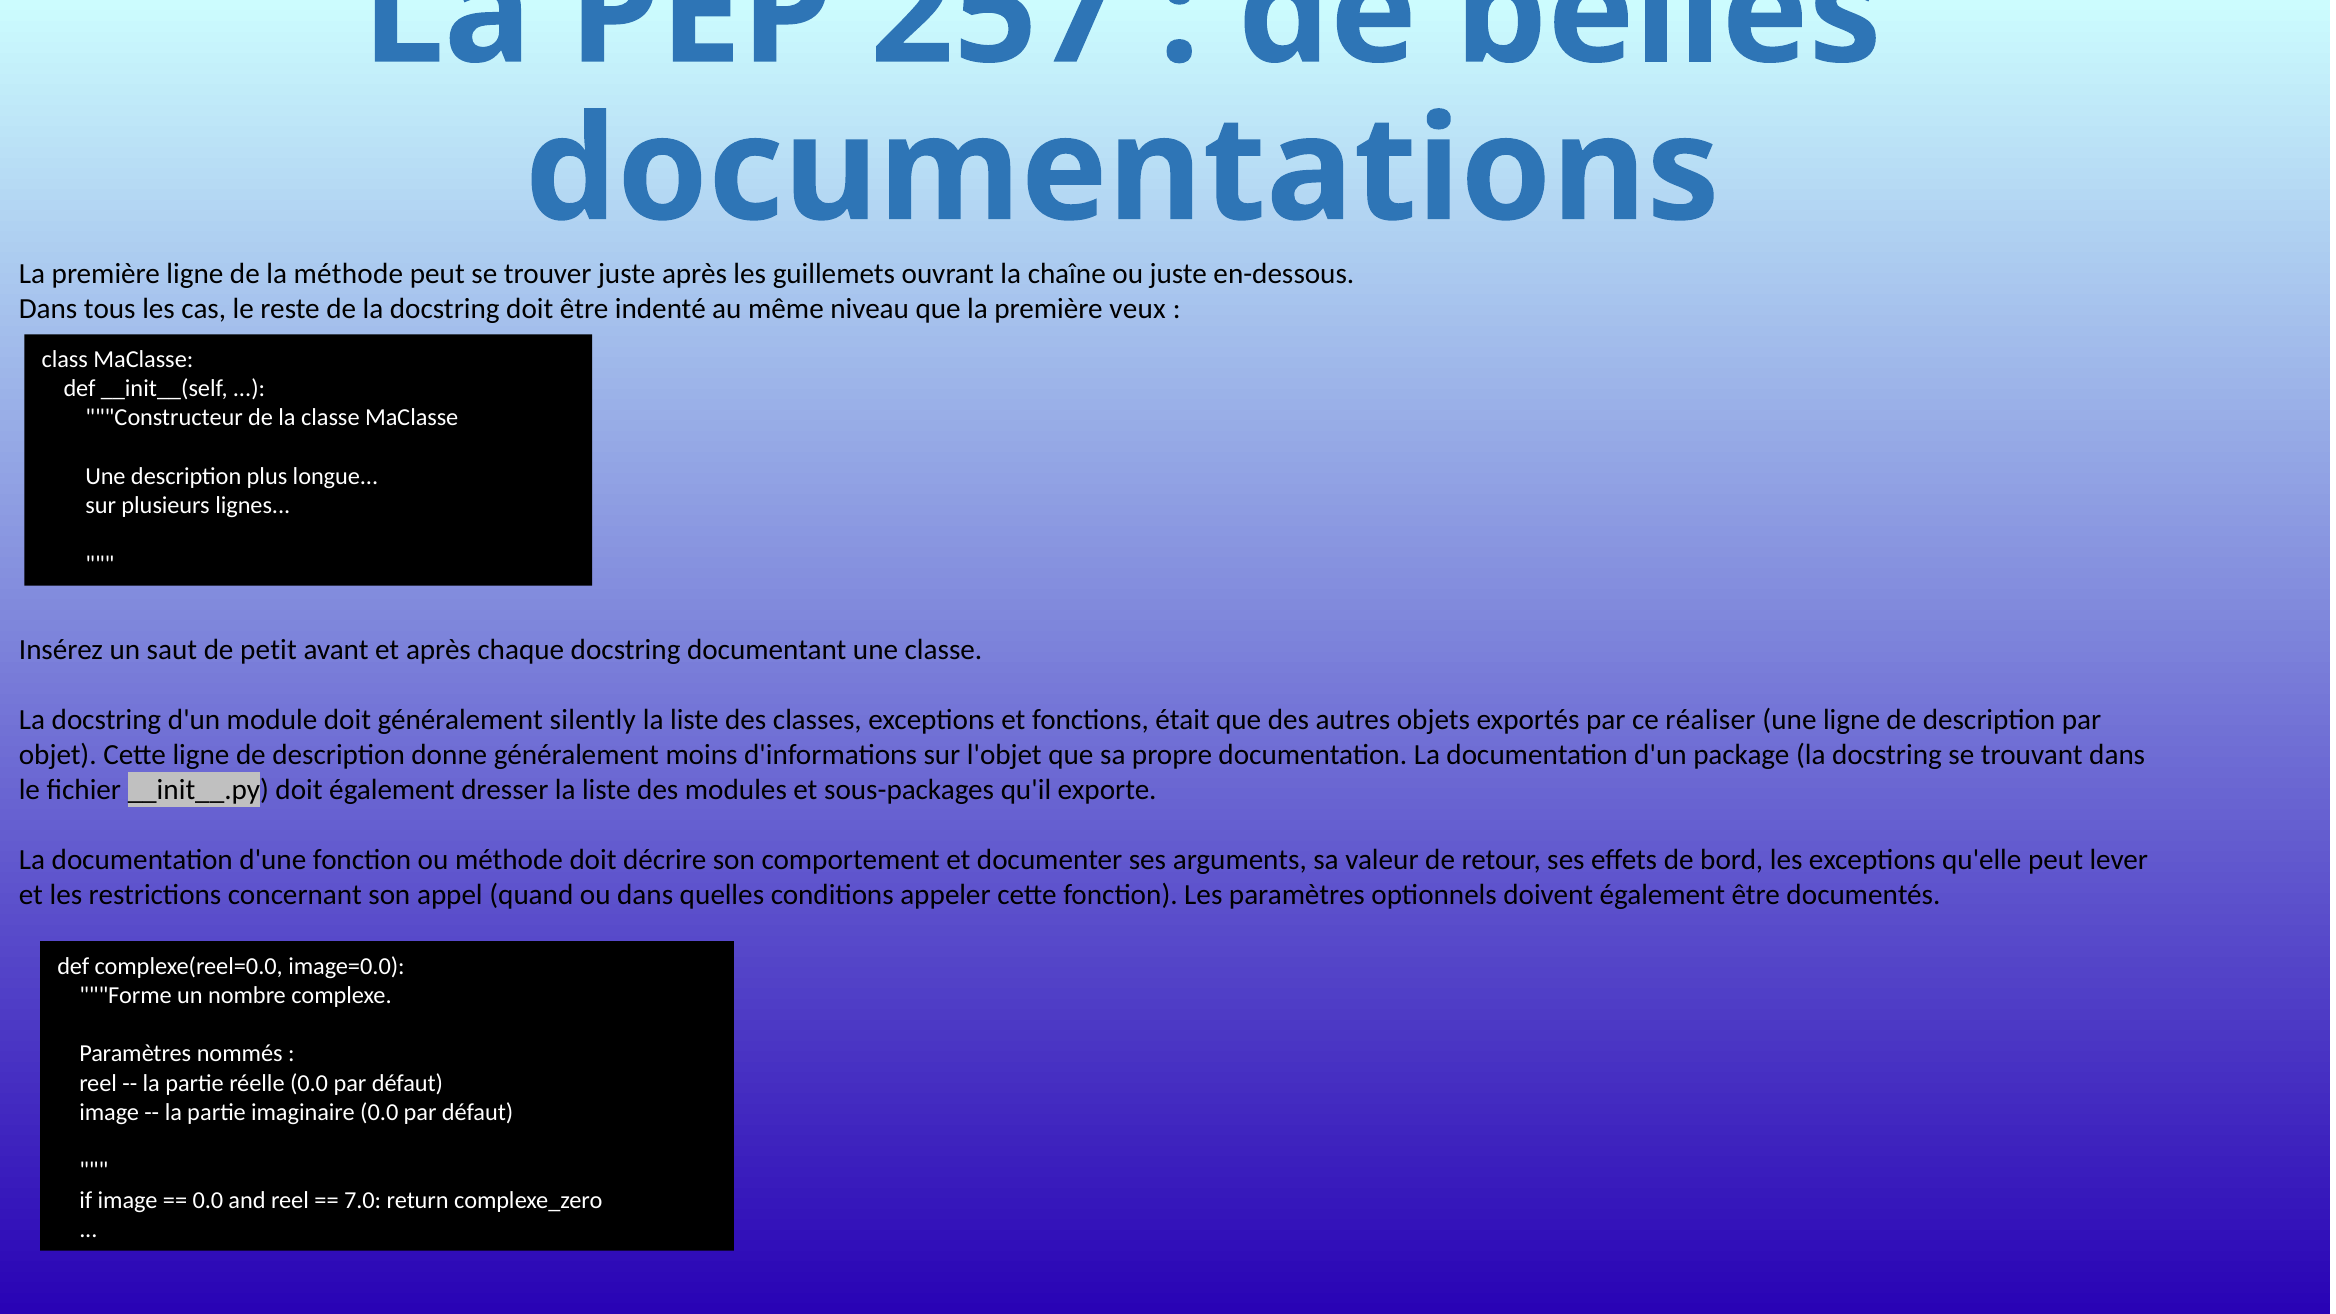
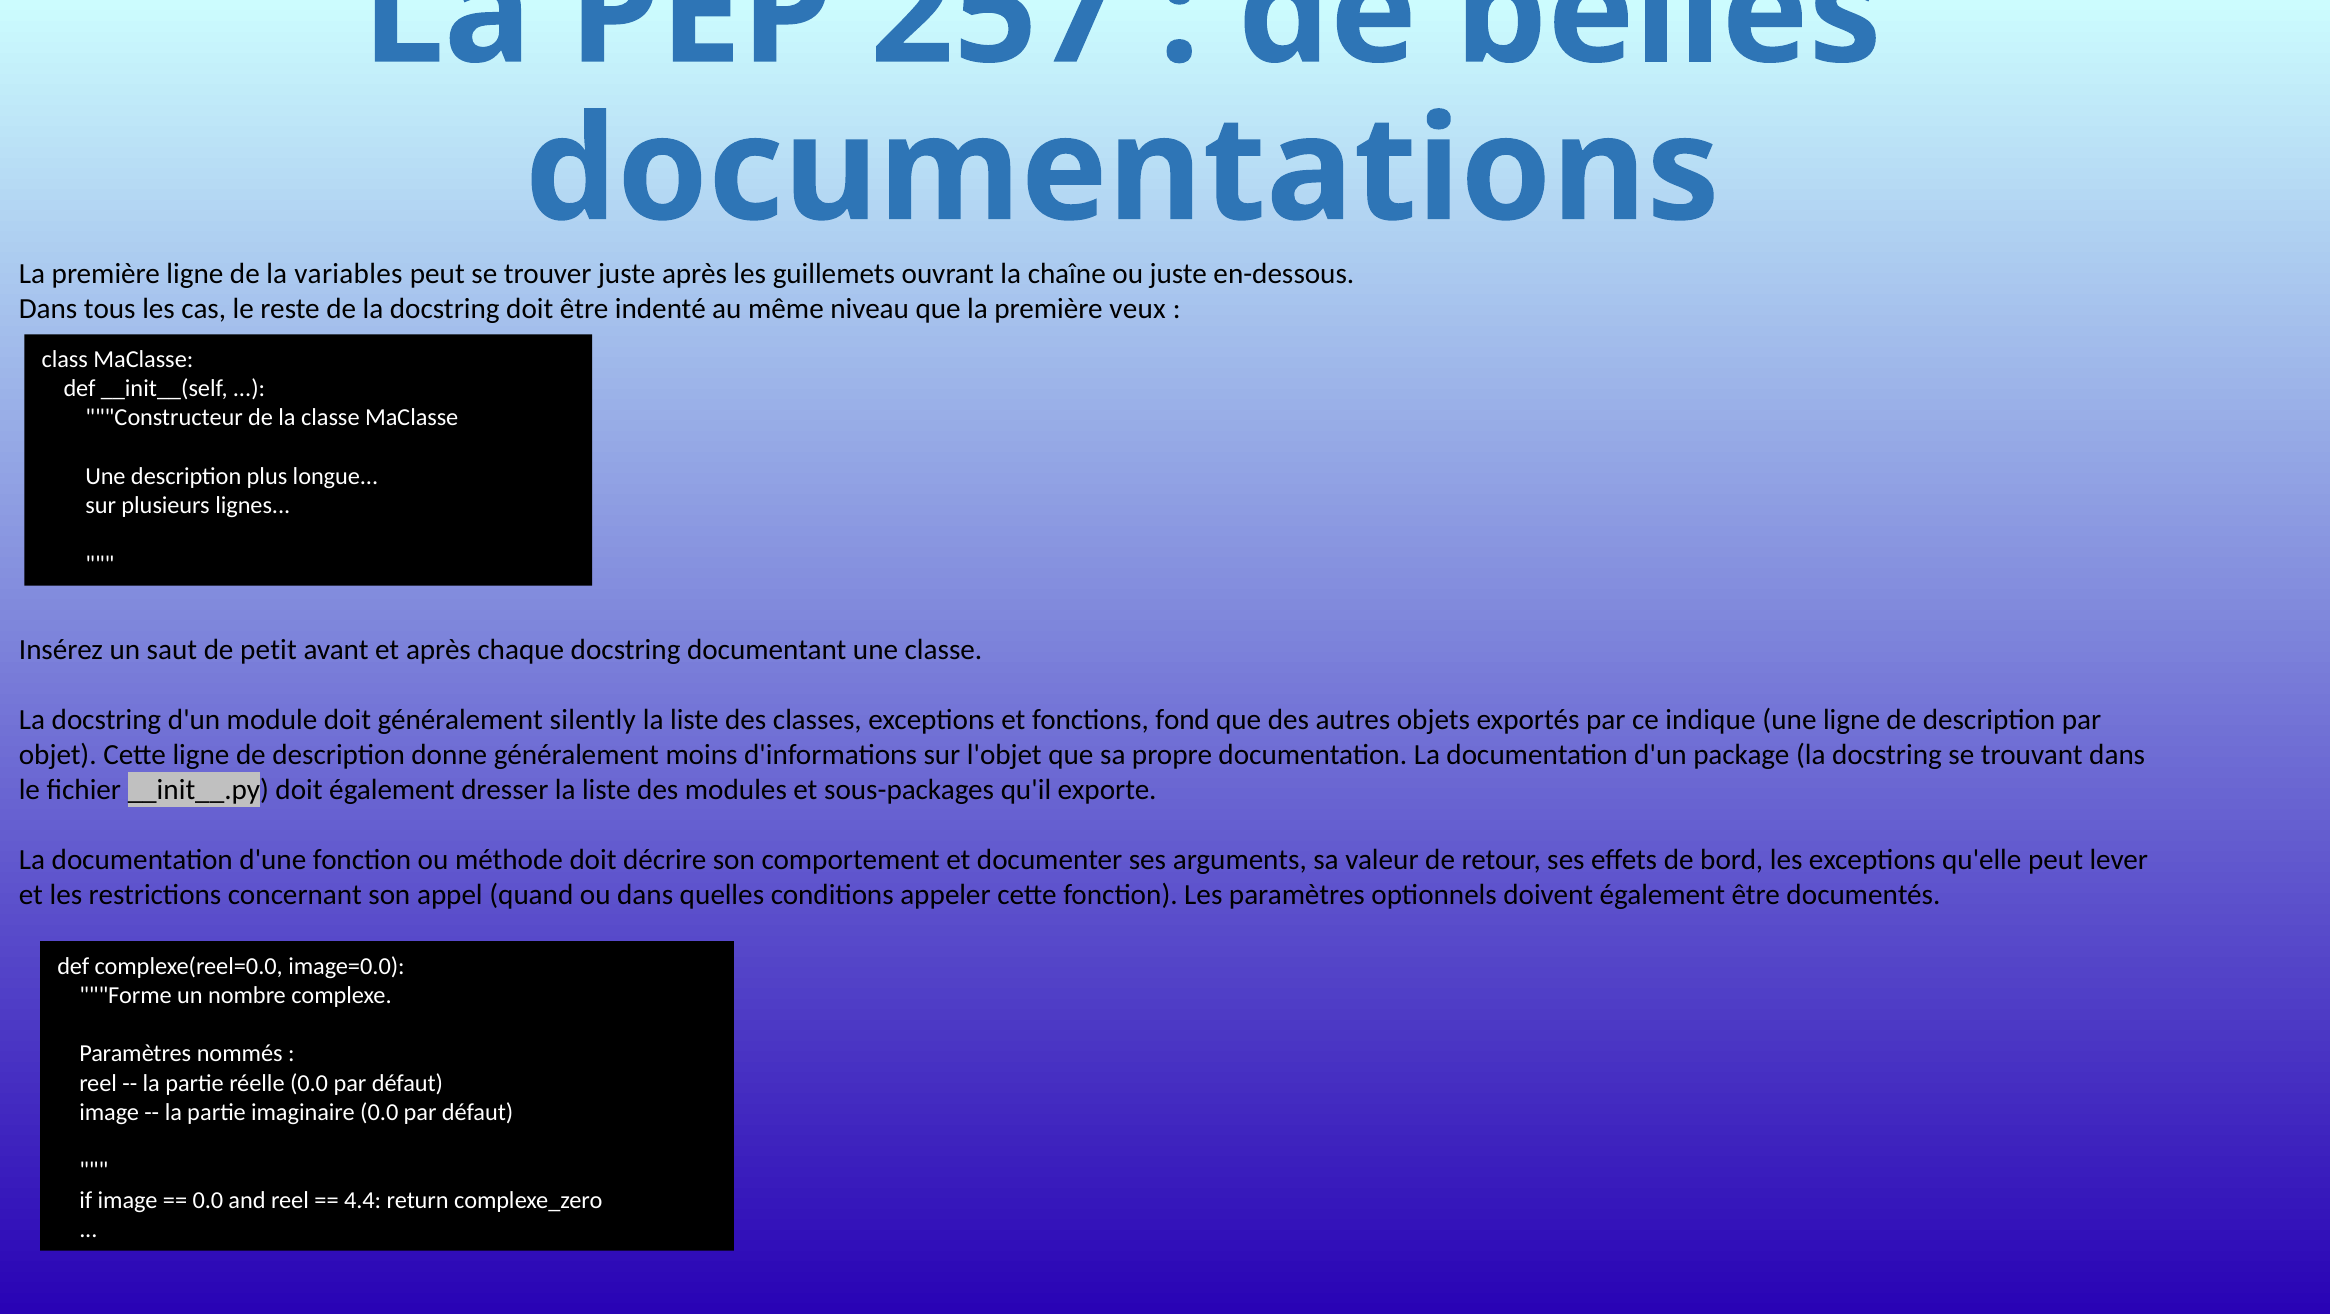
la méthode: méthode -> variables
était: était -> fond
réaliser: réaliser -> indique
7.0: 7.0 -> 4.4
